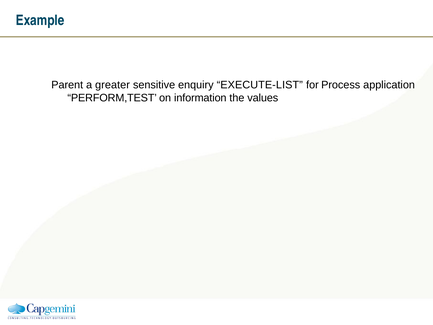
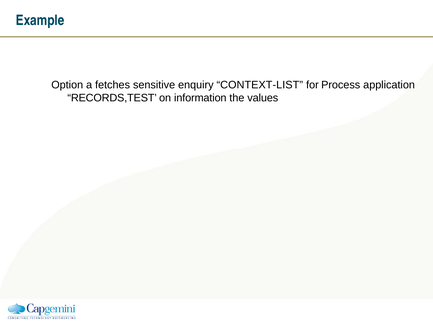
Parent: Parent -> Option
greater: greater -> fetches
EXECUTE-LIST: EXECUTE-LIST -> CONTEXT-LIST
PERFORM,TEST: PERFORM,TEST -> RECORDS,TEST
